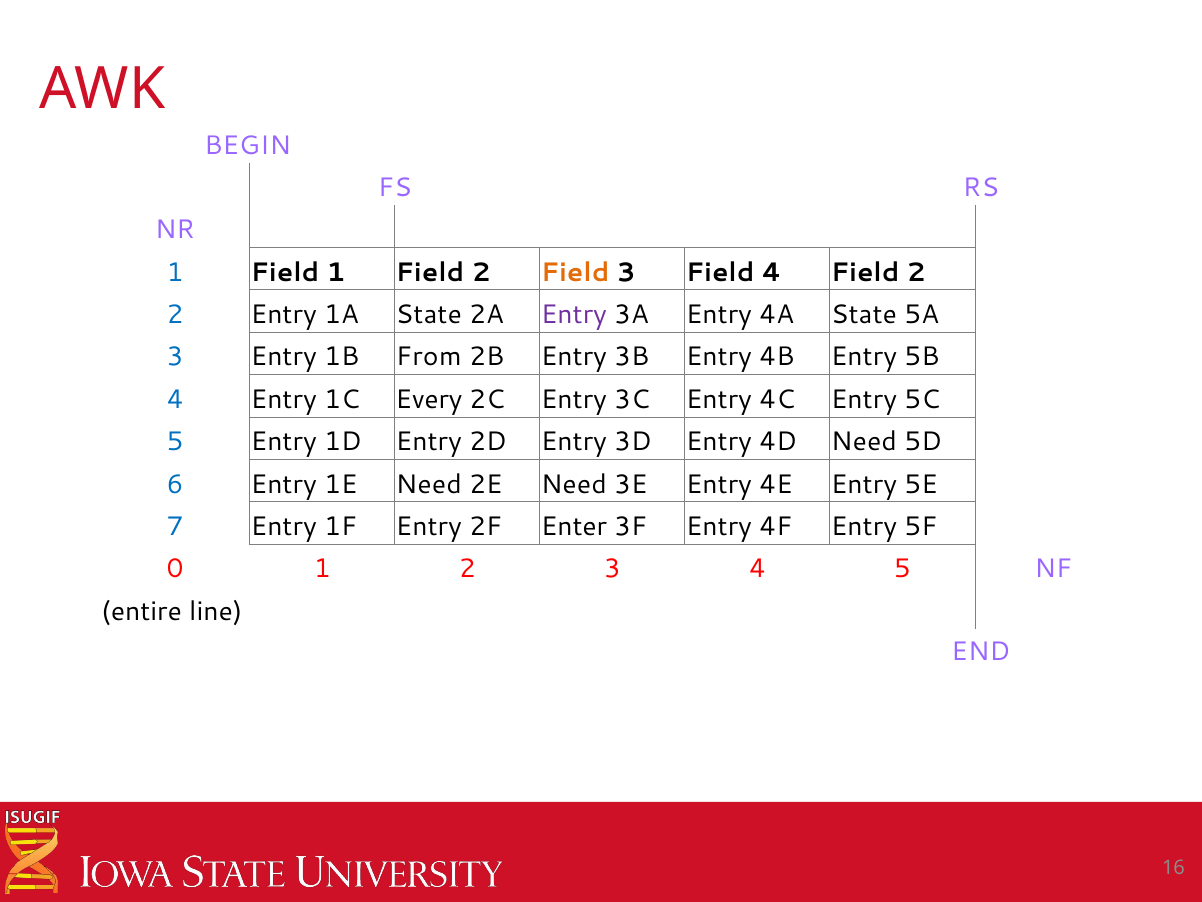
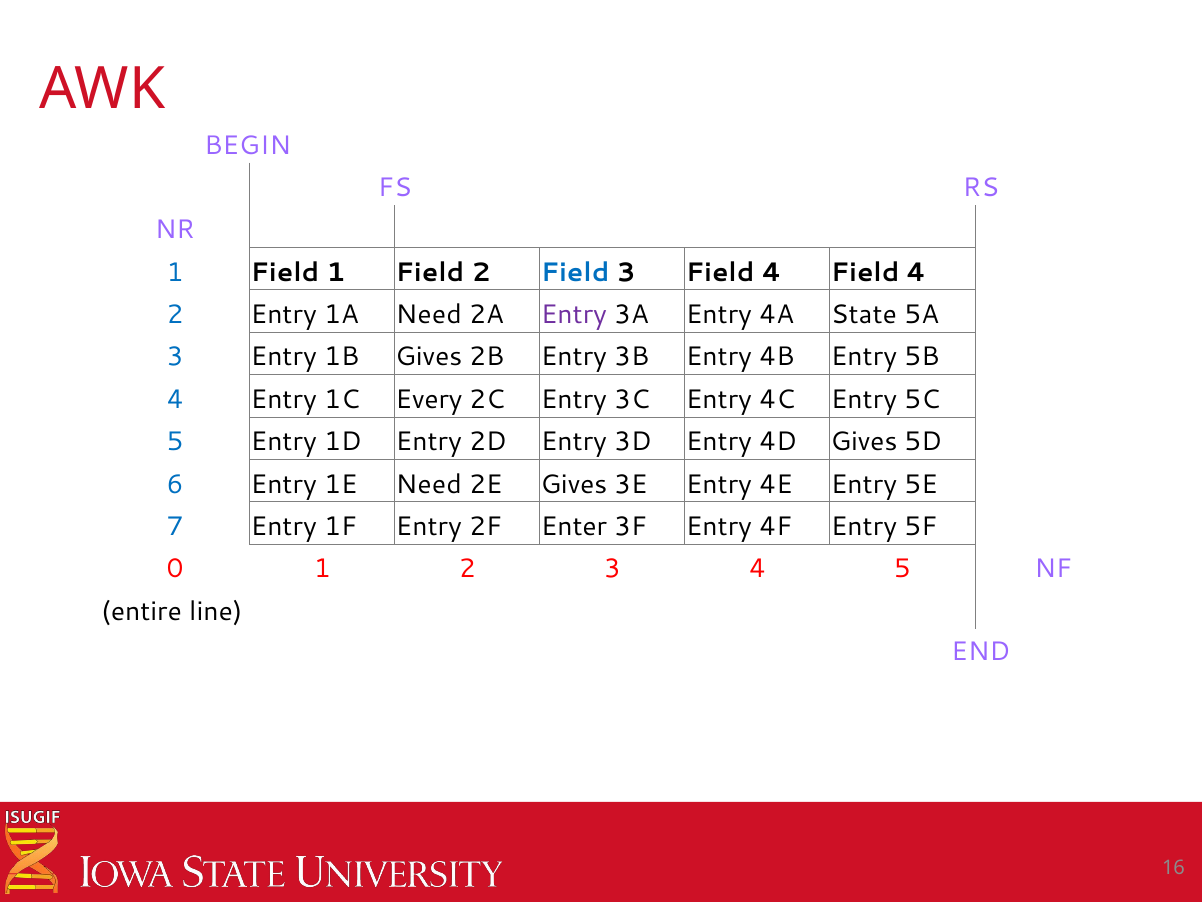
Field at (575, 272) colour: orange -> blue
4 Field 2: 2 -> 4
1A State: State -> Need
1B From: From -> Gives
4D Need: Need -> Gives
2E Need: Need -> Gives
